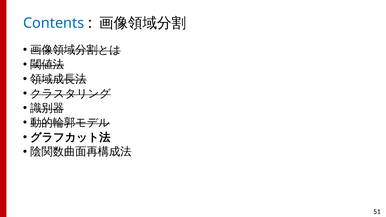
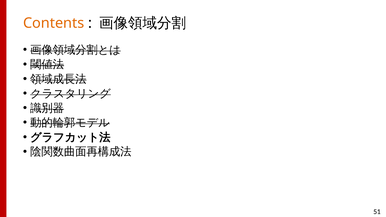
Contents colour: blue -> orange
